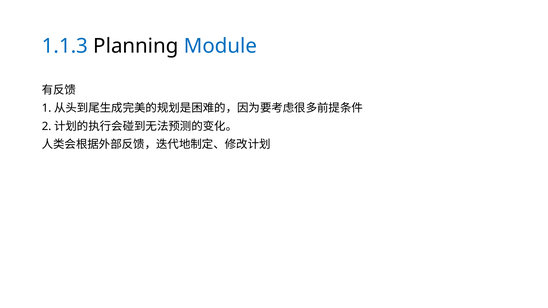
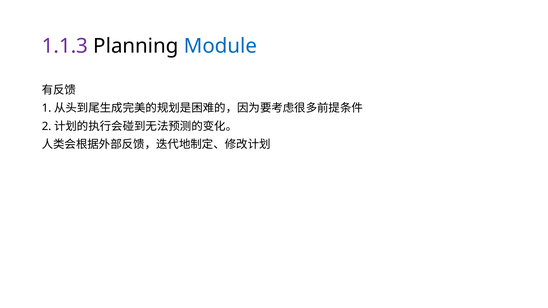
1.1.3 colour: blue -> purple
